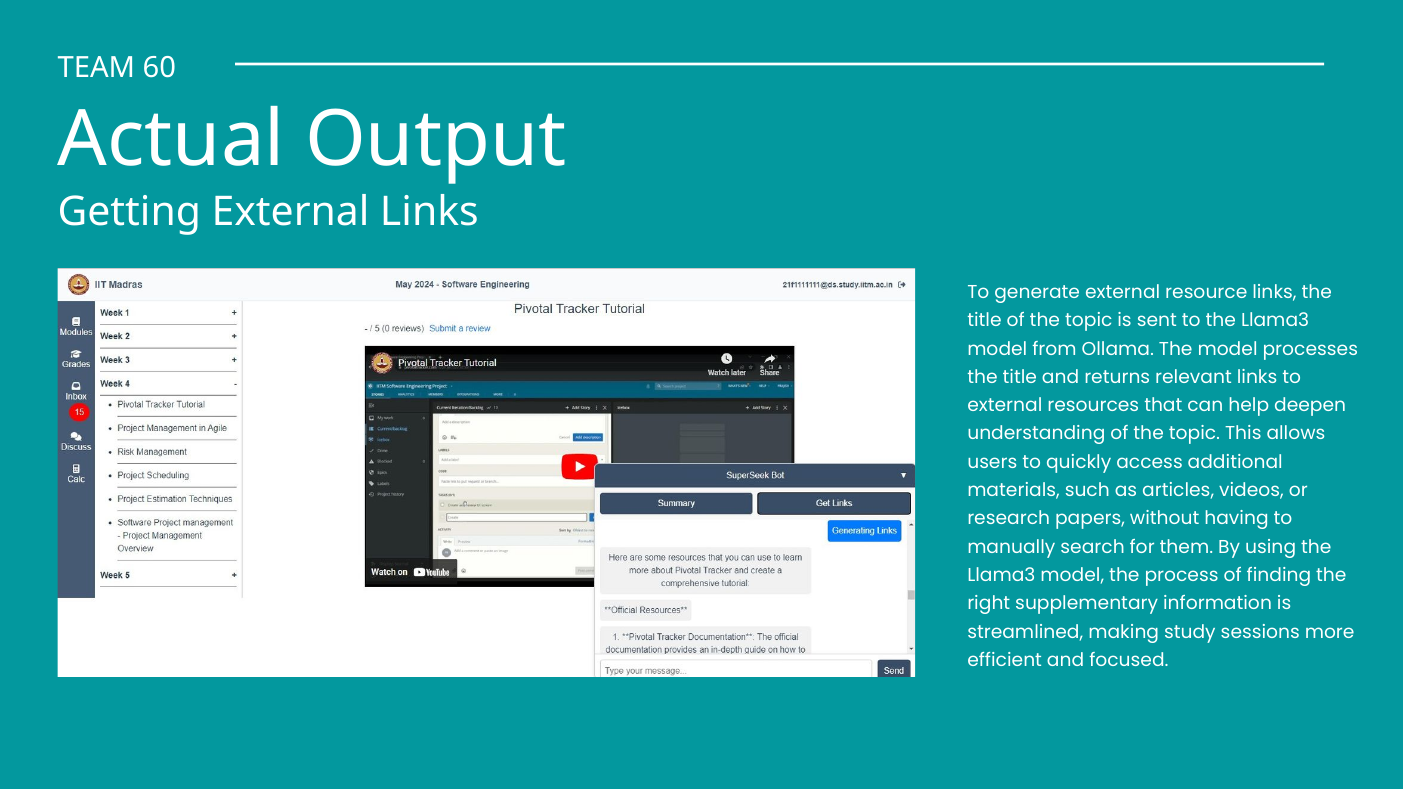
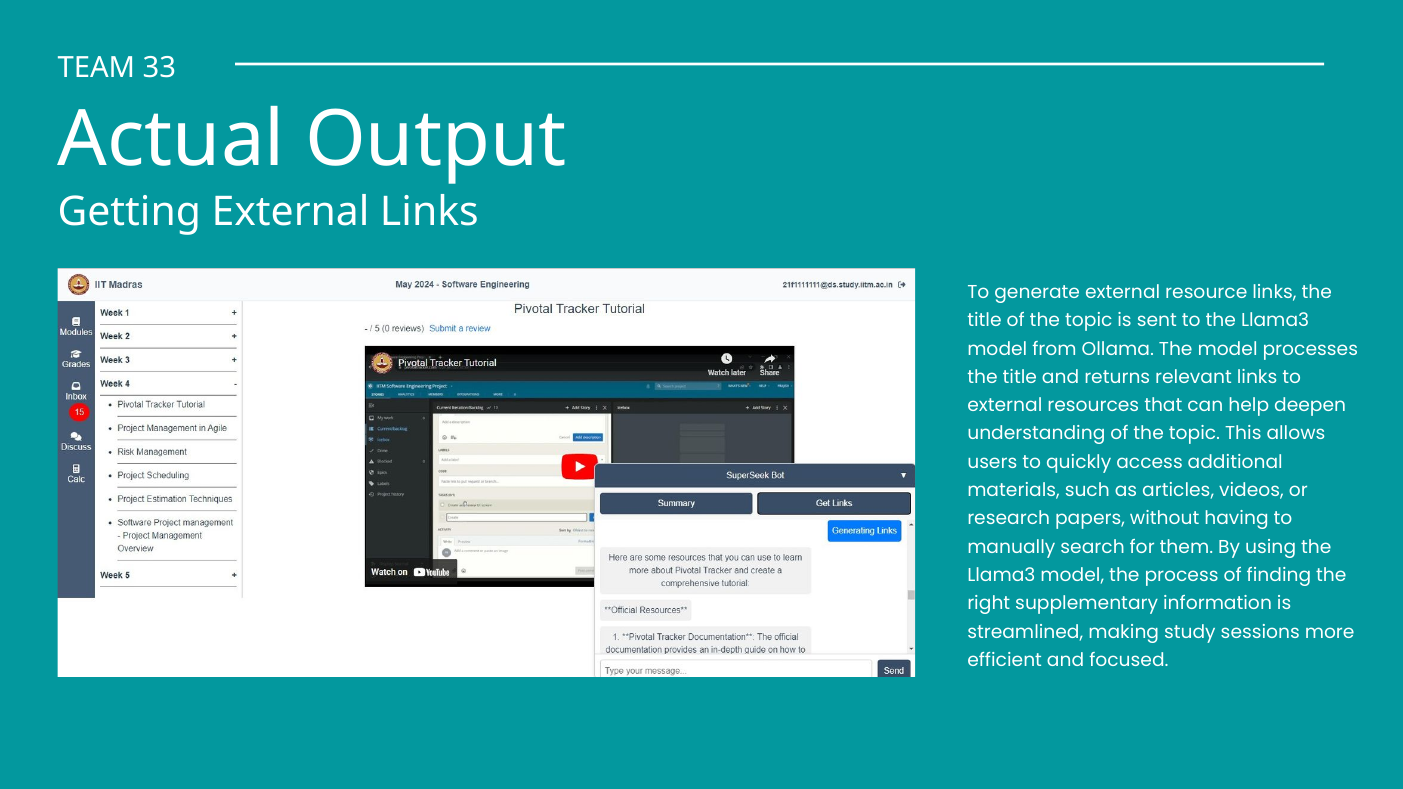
60: 60 -> 33
